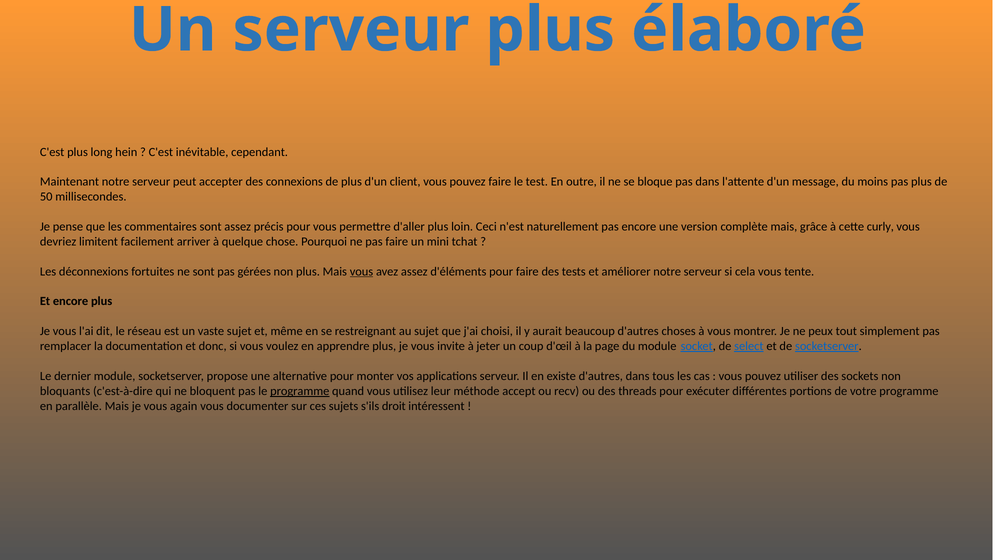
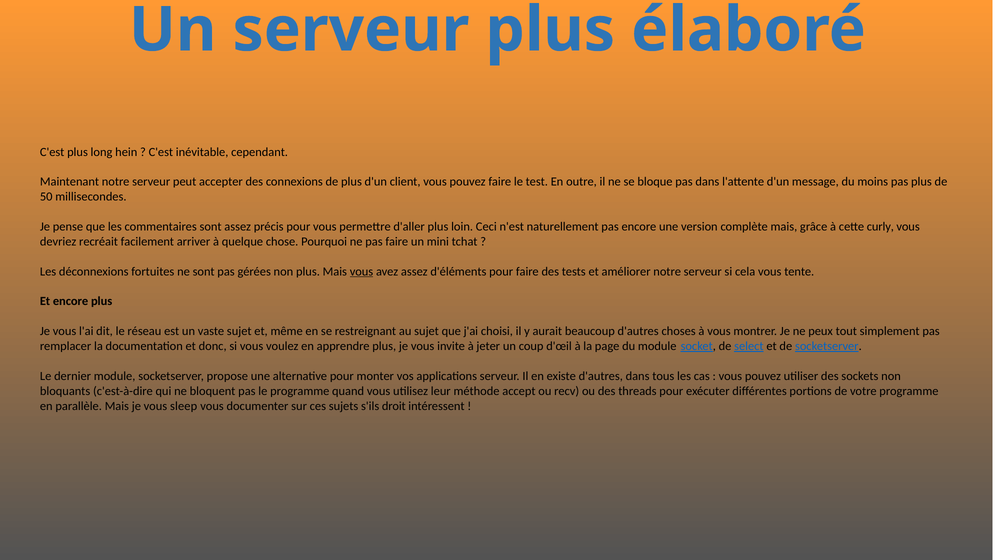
limitent: limitent -> recréait
programme at (300, 391) underline: present -> none
again: again -> sleep
